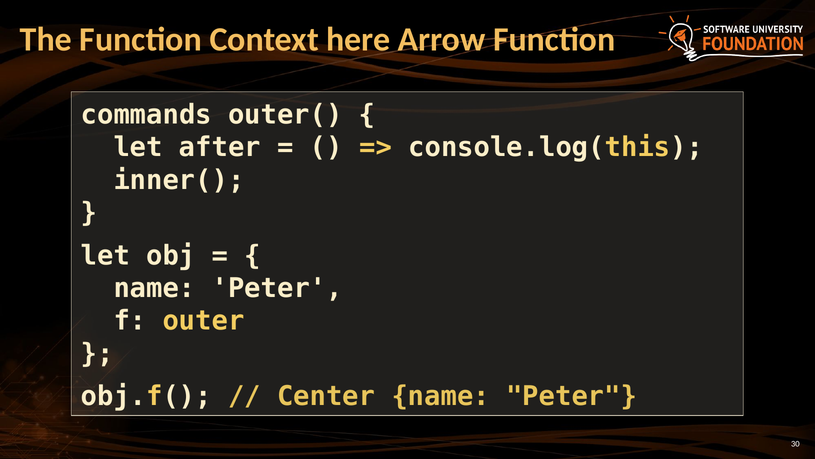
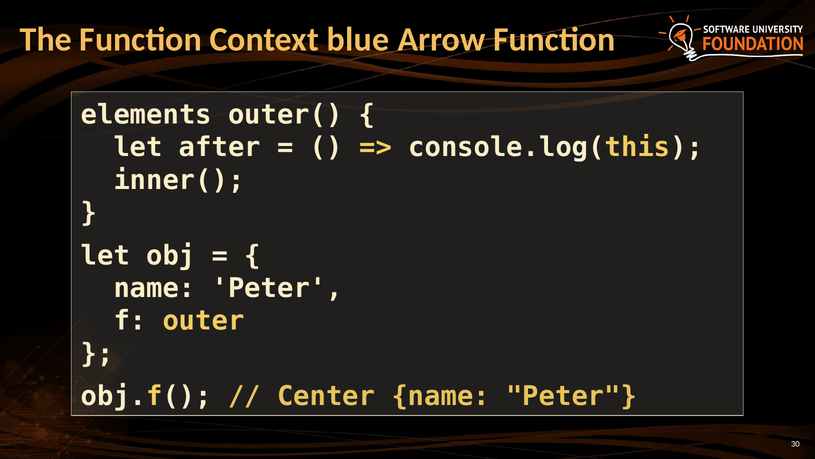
here: here -> blue
commands: commands -> elements
